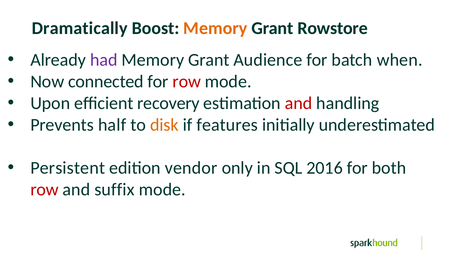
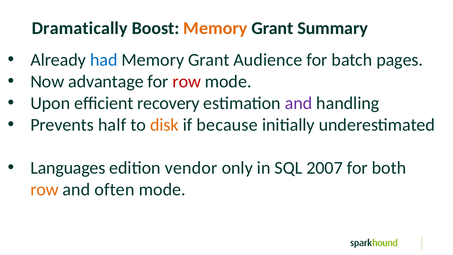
Rowstore: Rowstore -> Summary
had colour: purple -> blue
when: when -> pages
connected: connected -> advantage
and at (299, 103) colour: red -> purple
features: features -> because
Persistent: Persistent -> Languages
2016: 2016 -> 2007
row at (45, 189) colour: red -> orange
suffix: suffix -> often
